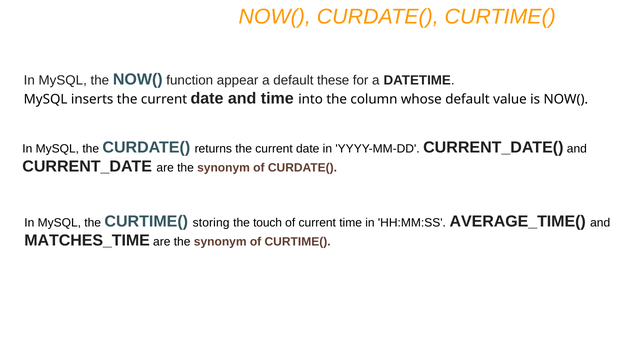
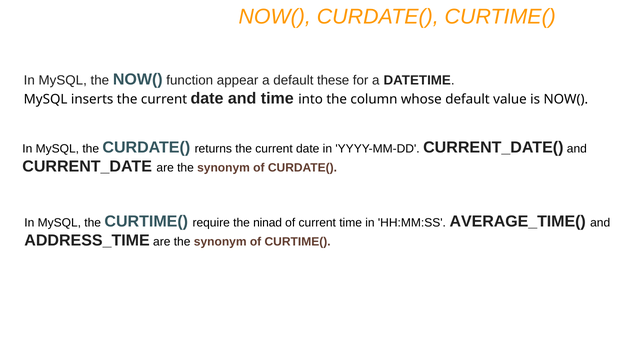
storing: storing -> require
touch: touch -> ninad
MATCHES_TIME: MATCHES_TIME -> ADDRESS_TIME
